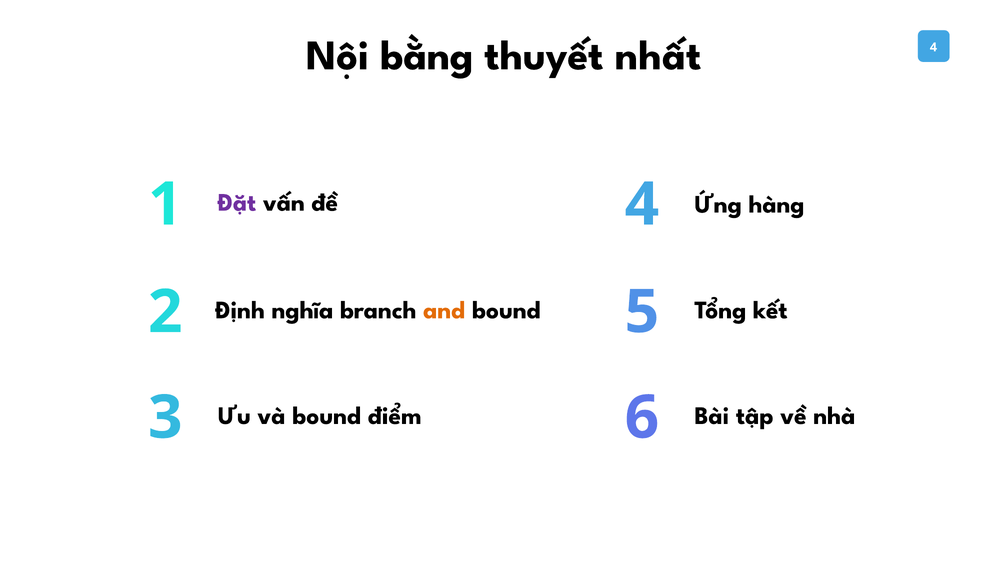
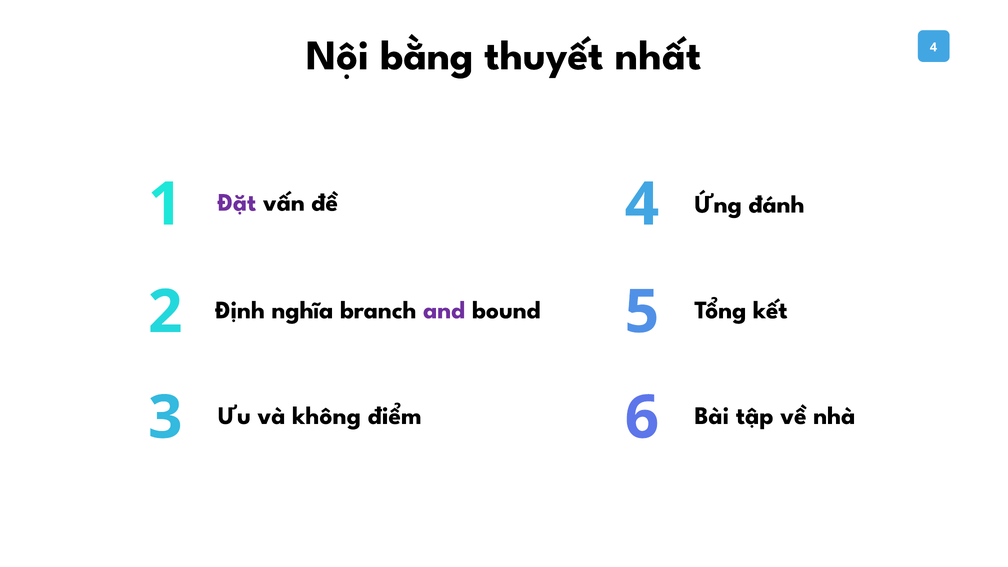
hàng: hàng -> đánh
and colour: orange -> purple
và bound: bound -> không
